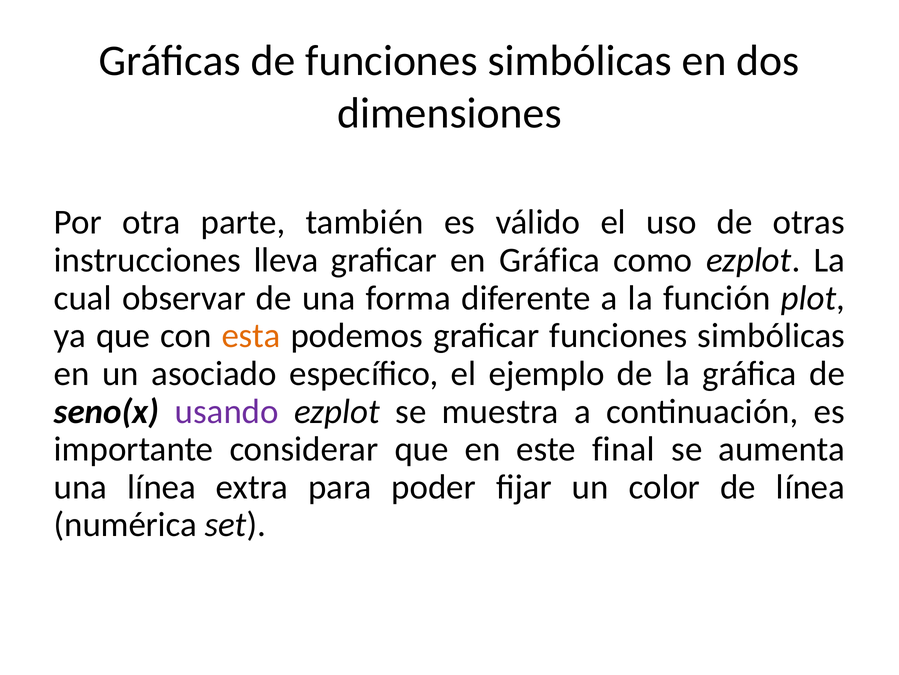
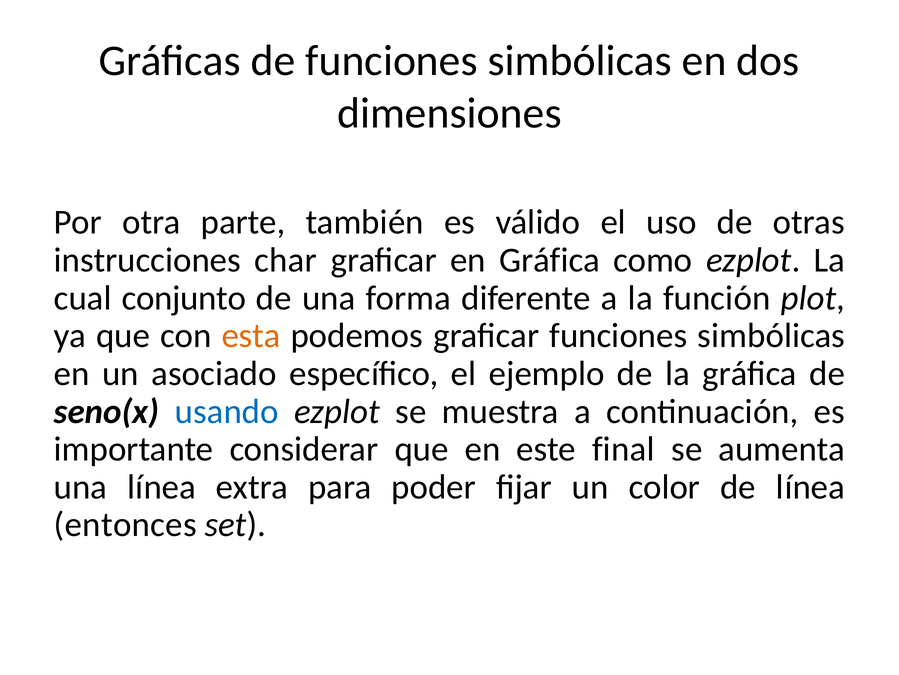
lleva: lleva -> char
observar: observar -> conjunto
usando colour: purple -> blue
numérica: numérica -> entonces
